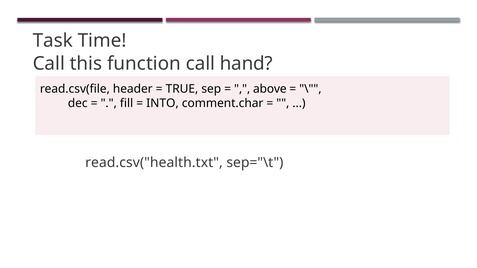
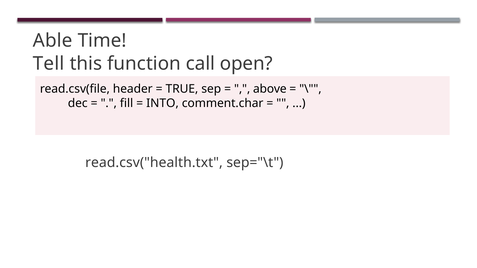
Task: Task -> Able
Call at (49, 64): Call -> Tell
hand: hand -> open
